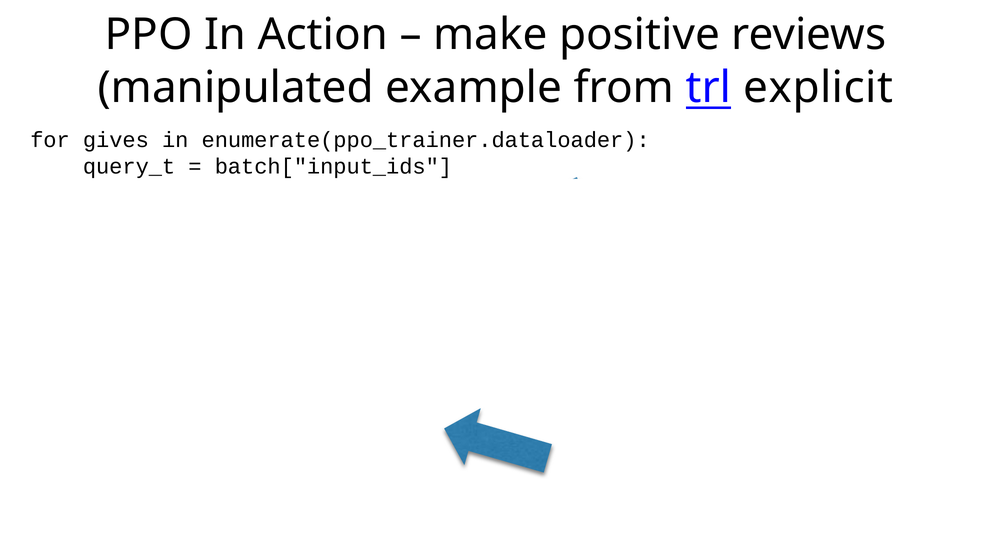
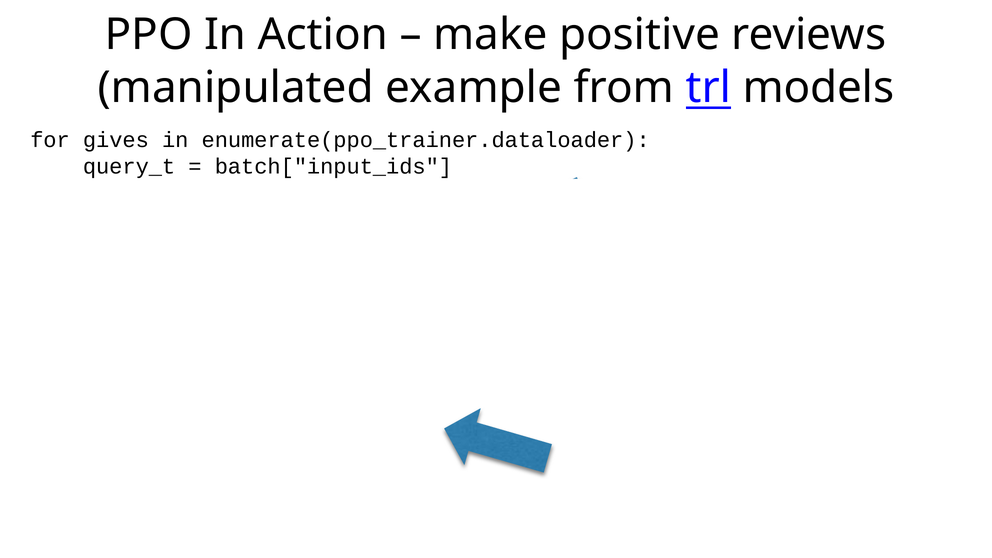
explicit: explicit -> models
